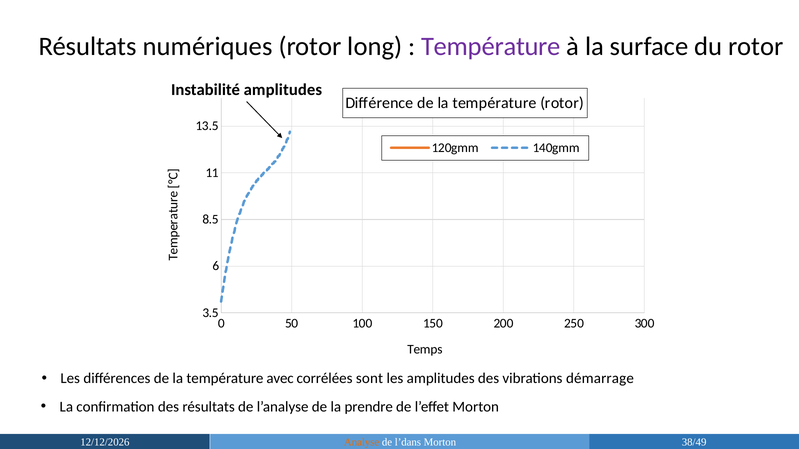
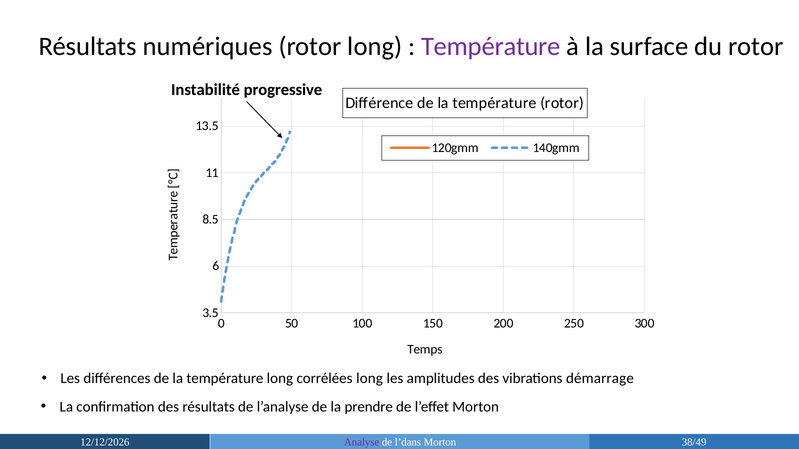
Instabilité amplitudes: amplitudes -> progressive
température avec: avec -> long
corrélées sont: sont -> long
Analyse colour: orange -> purple
